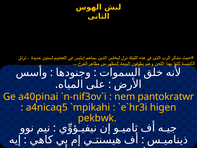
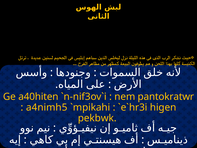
a40pinai: a40pinai -> a40hiten
a4nicaq5: a4nicaq5 -> a4nimh5
